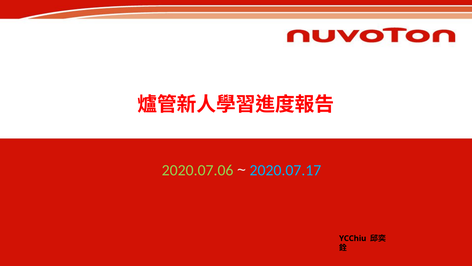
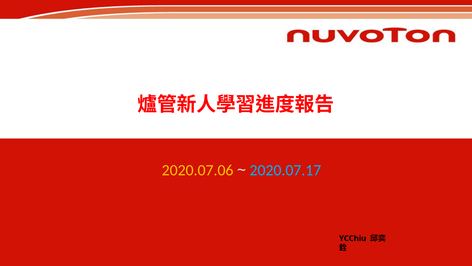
2020.07.06 colour: light green -> yellow
